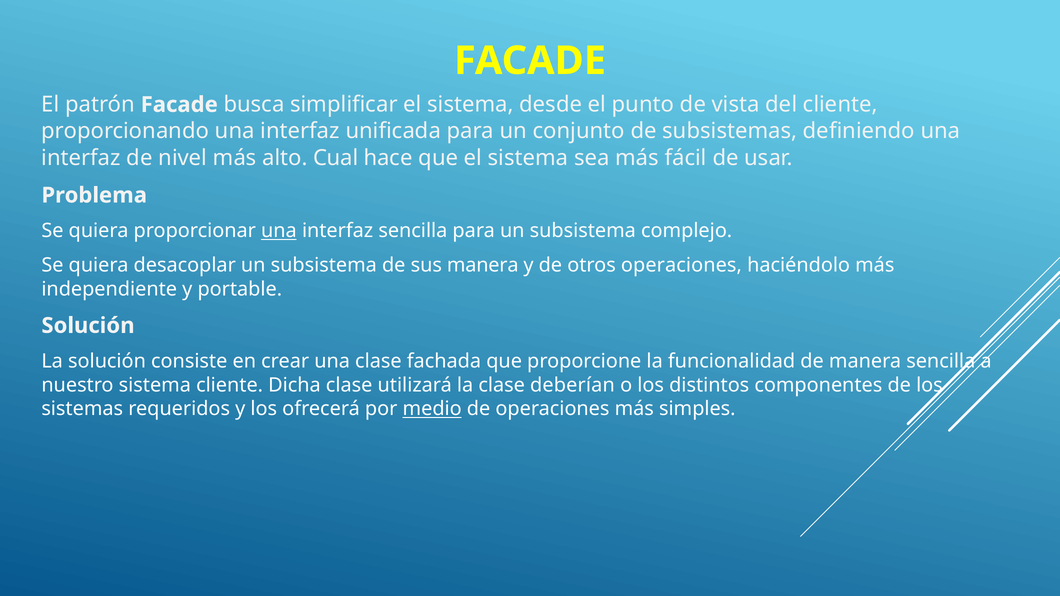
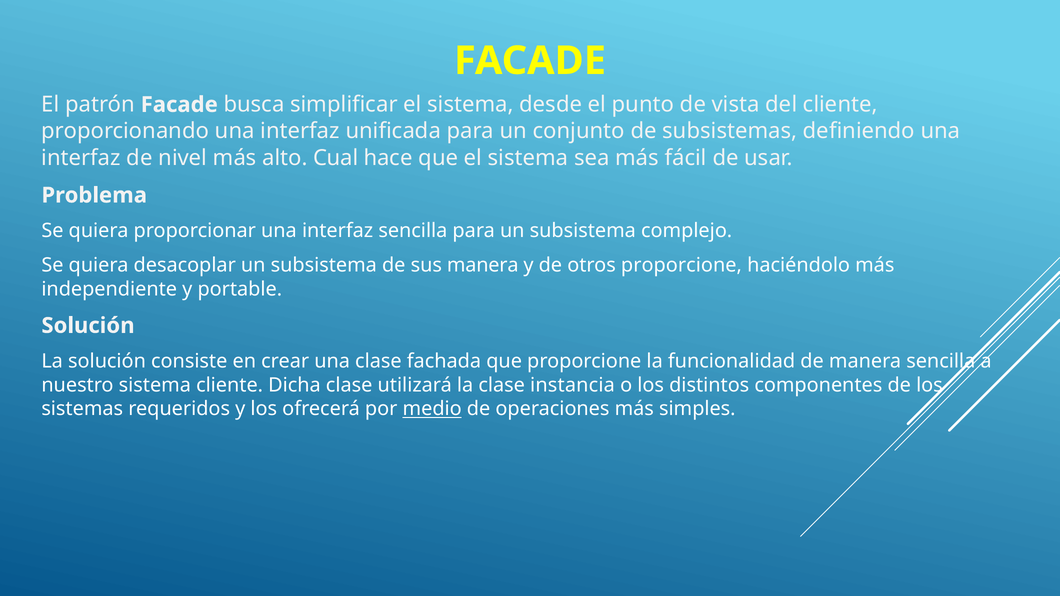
una at (279, 231) underline: present -> none
otros operaciones: operaciones -> proporcione
deberían: deberían -> instancia
